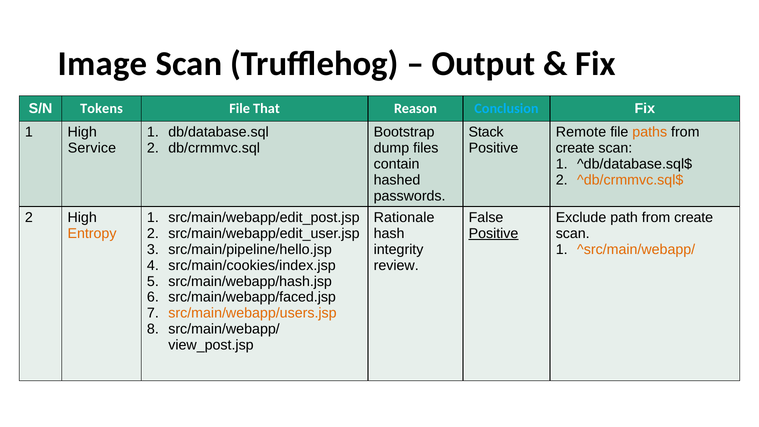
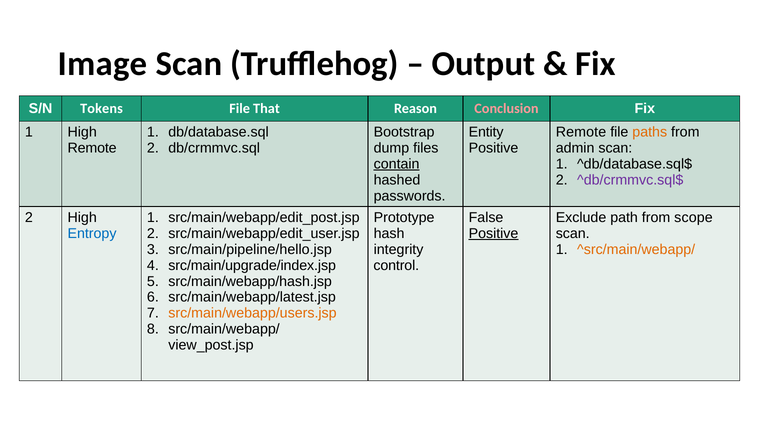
Conclusion colour: light blue -> pink
Stack: Stack -> Entity
Service at (92, 148): Service -> Remote
create at (575, 148): create -> admin
contain underline: none -> present
^db/crmmvc.sql$ colour: orange -> purple
Rationale: Rationale -> Prototype
path from create: create -> scope
Entropy colour: orange -> blue
src/main/cookies/index.jsp: src/main/cookies/index.jsp -> src/main/upgrade/index.jsp
review: review -> control
src/main/webapp/faced.jsp: src/main/webapp/faced.jsp -> src/main/webapp/latest.jsp
